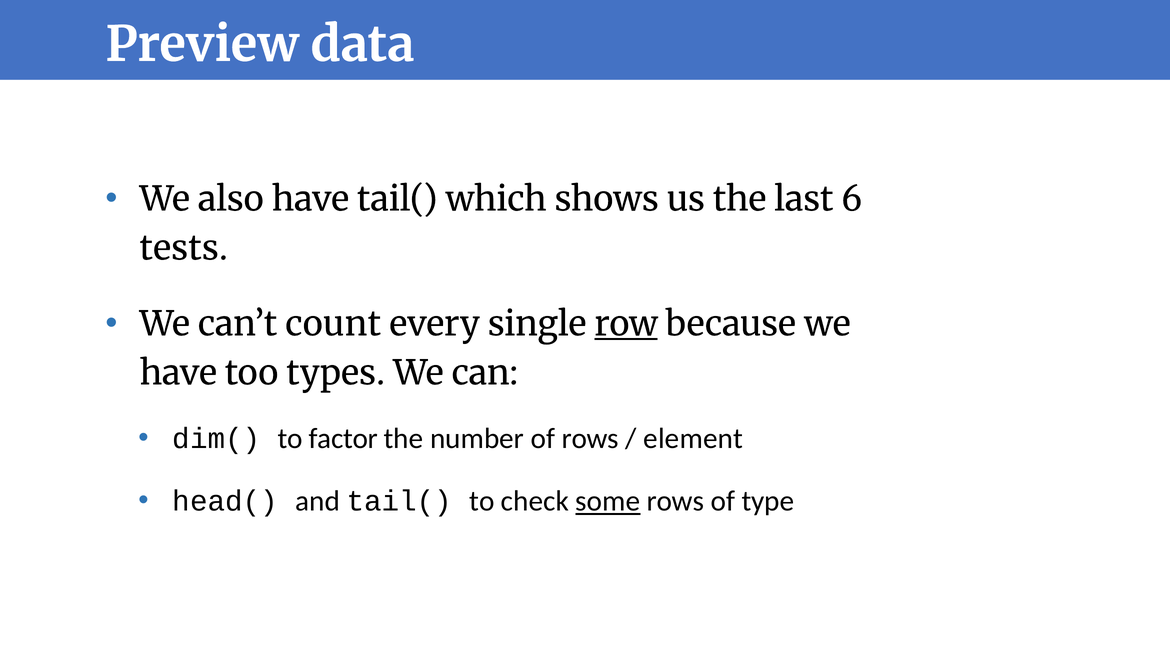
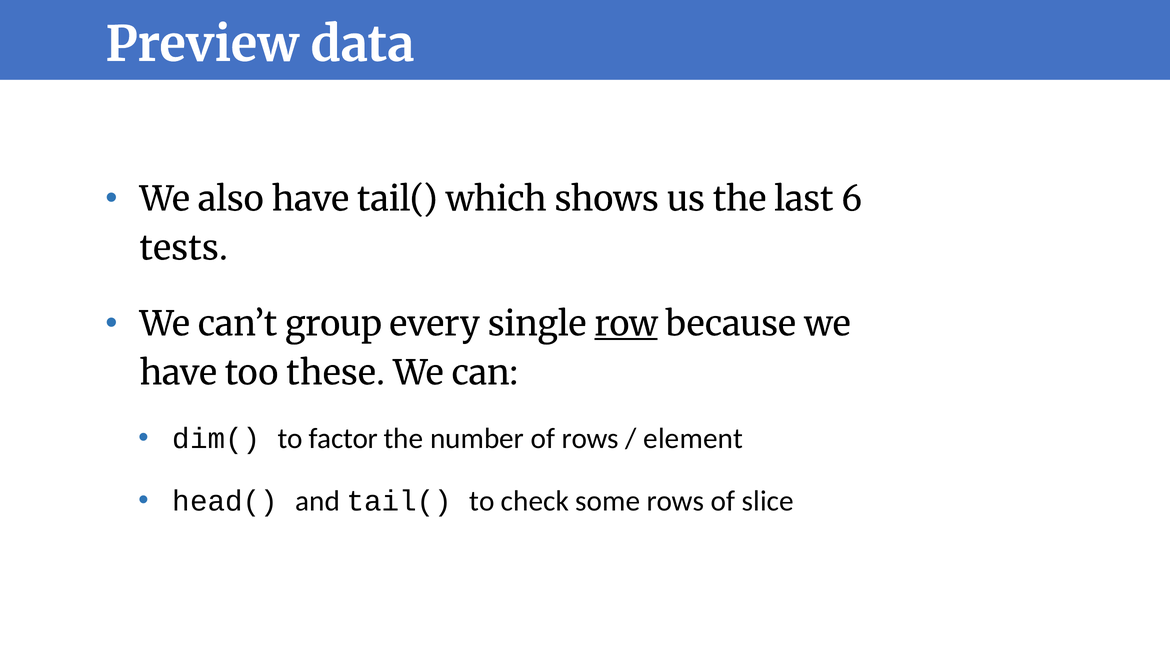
count: count -> group
types: types -> these
some underline: present -> none
type: type -> slice
